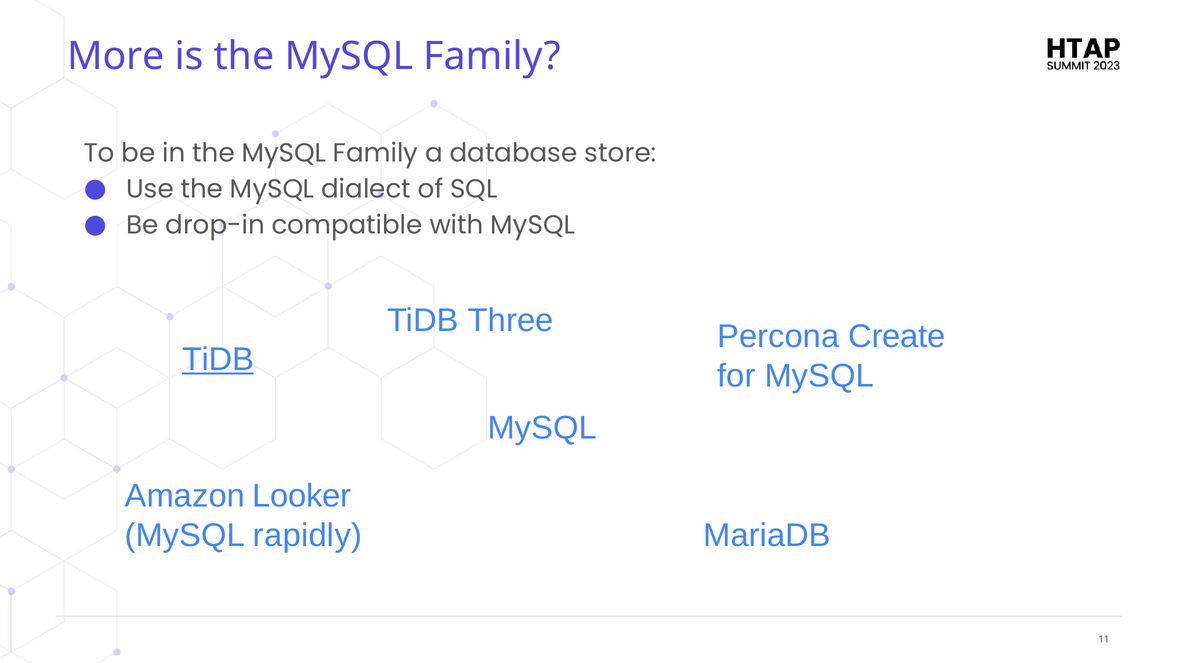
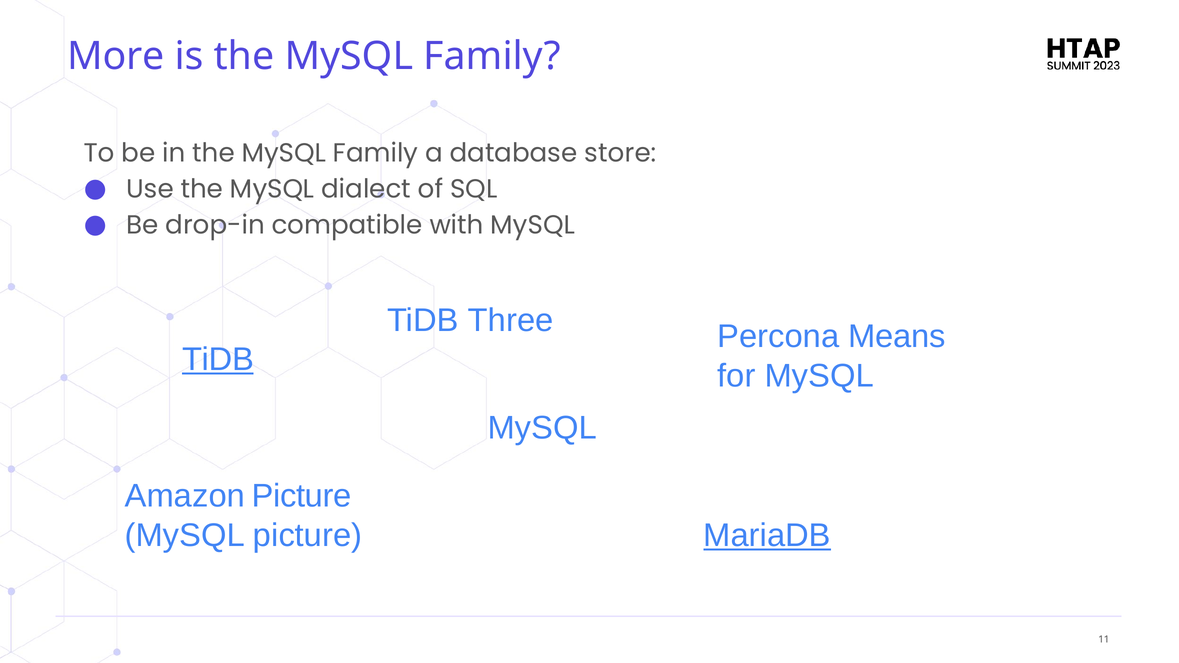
Create: Create -> Means
Amazon Looker: Looker -> Picture
MySQL rapidly: rapidly -> picture
MariaDB underline: none -> present
